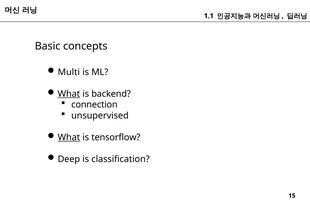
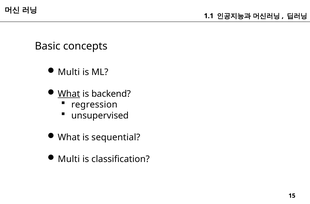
connection: connection -> regression
What at (69, 137) underline: present -> none
tensorflow: tensorflow -> sequential
Deep at (69, 159): Deep -> Multi
